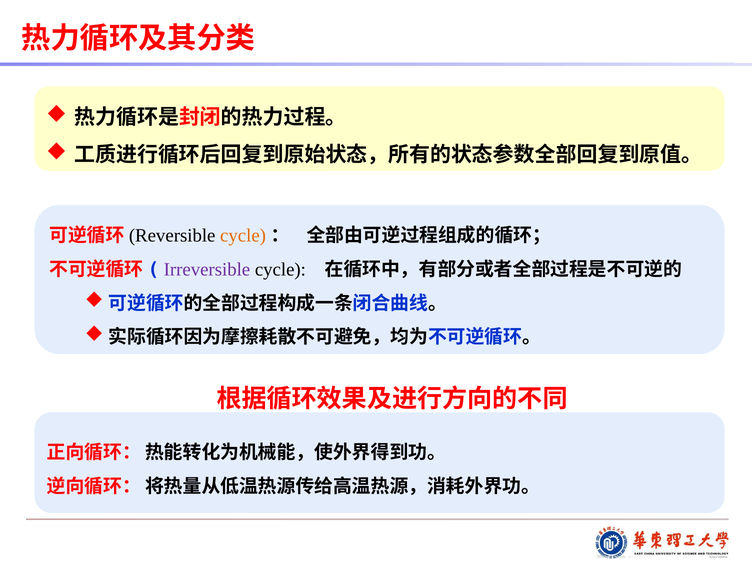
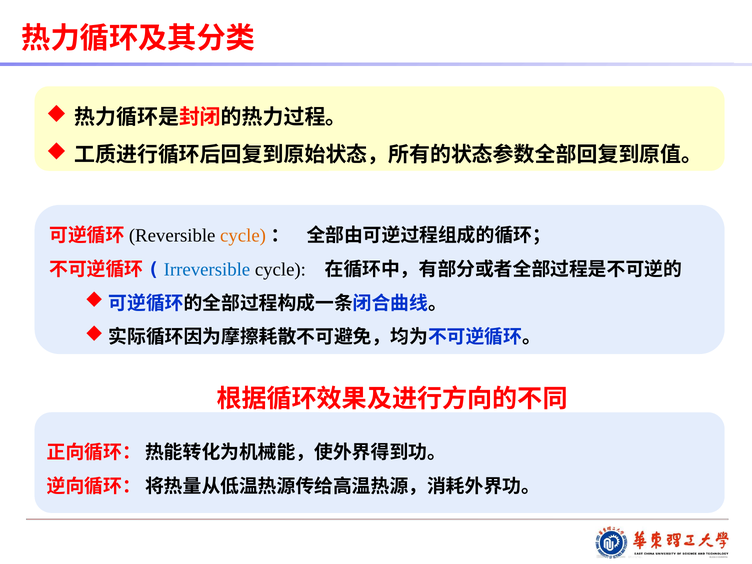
Irreversible colour: purple -> blue
